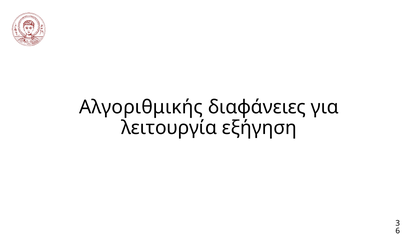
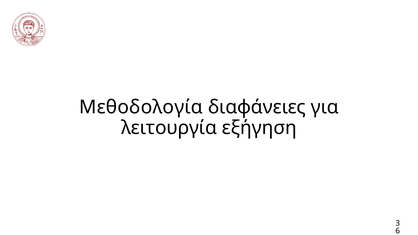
Αλγοριθμικής: Αλγοριθμικής -> Μεθοδολογία
